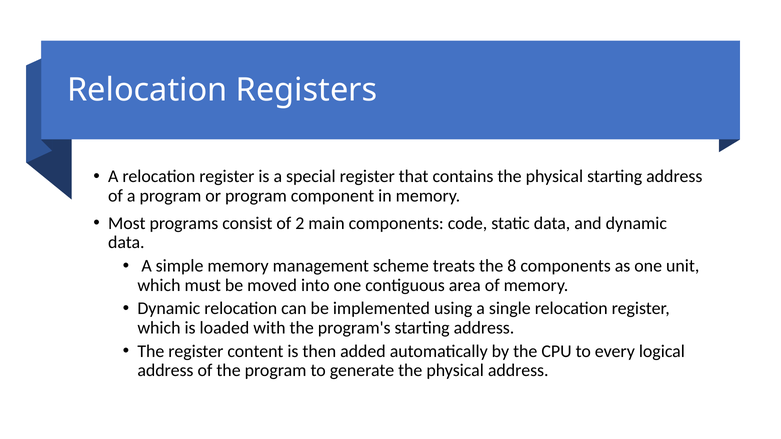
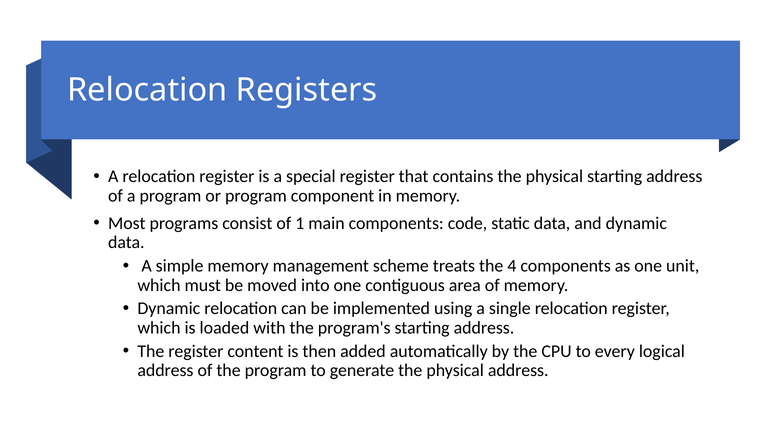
2: 2 -> 1
8: 8 -> 4
